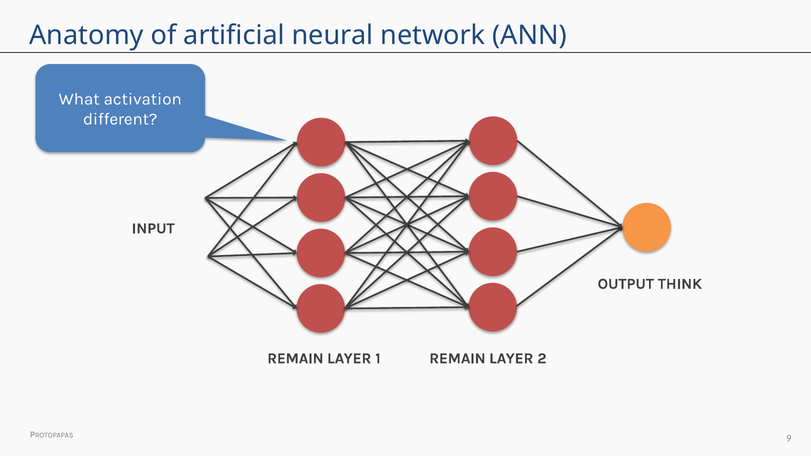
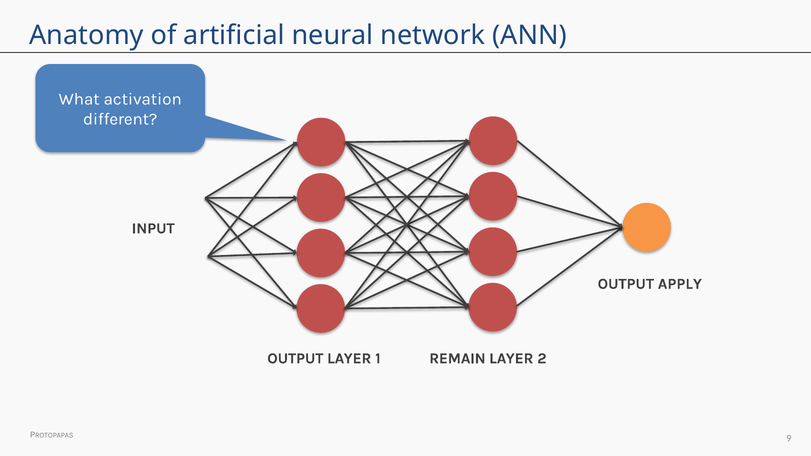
THINK: THINK -> APPLY
REMAIN at (295, 358): REMAIN -> OUTPUT
